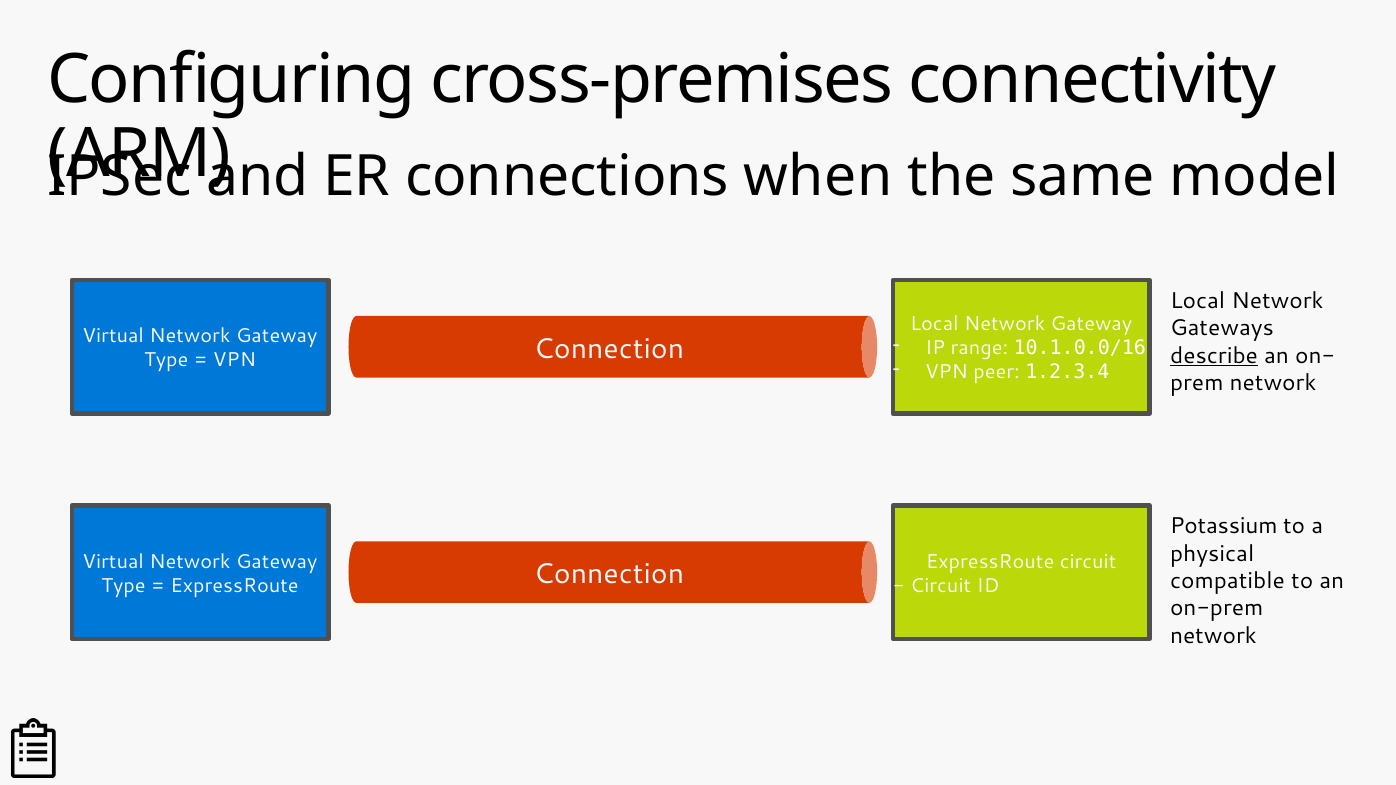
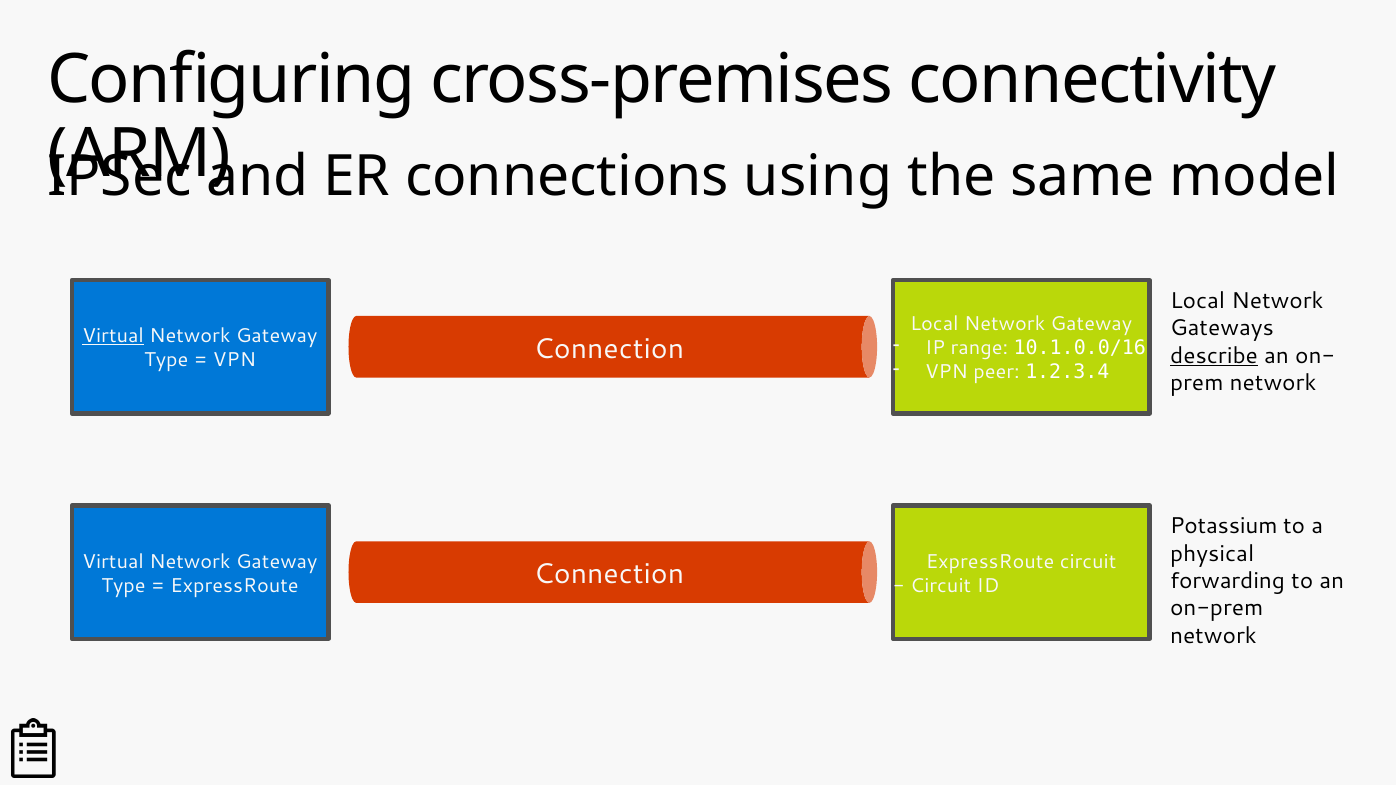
when: when -> using
Virtual at (113, 336) underline: none -> present
compatible: compatible -> forwarding
